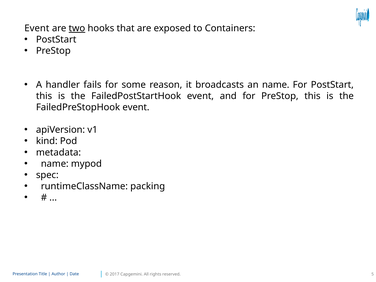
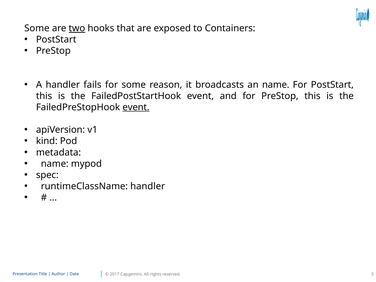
Event at (37, 28): Event -> Some
event at (136, 107) underline: none -> present
runtimeClassName packing: packing -> handler
